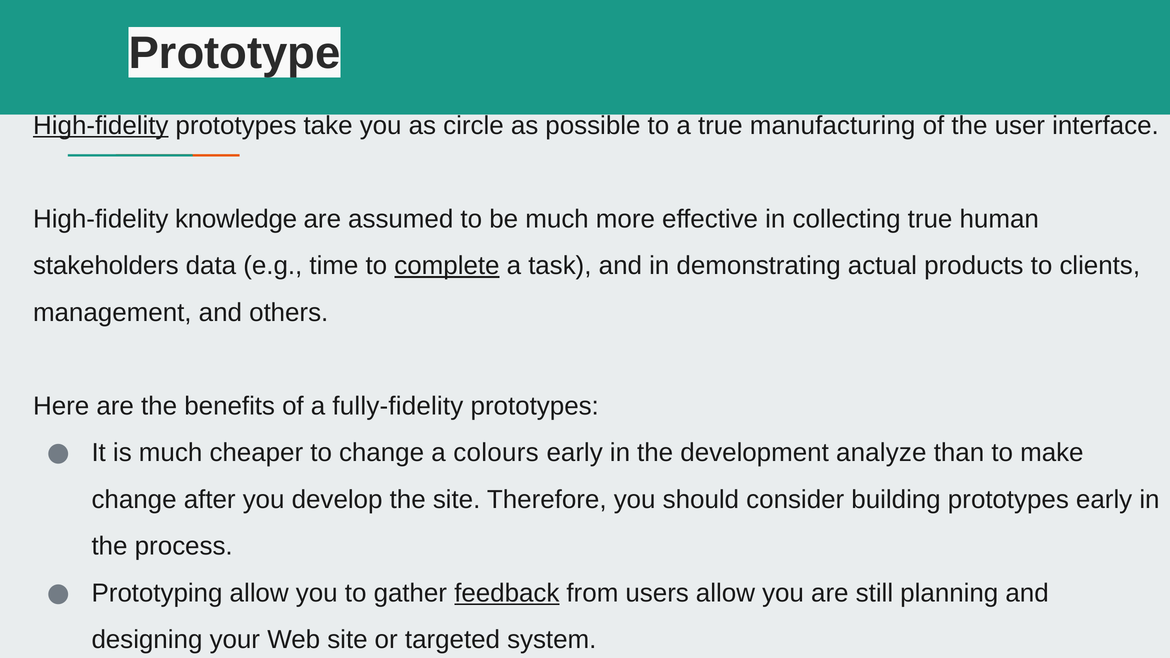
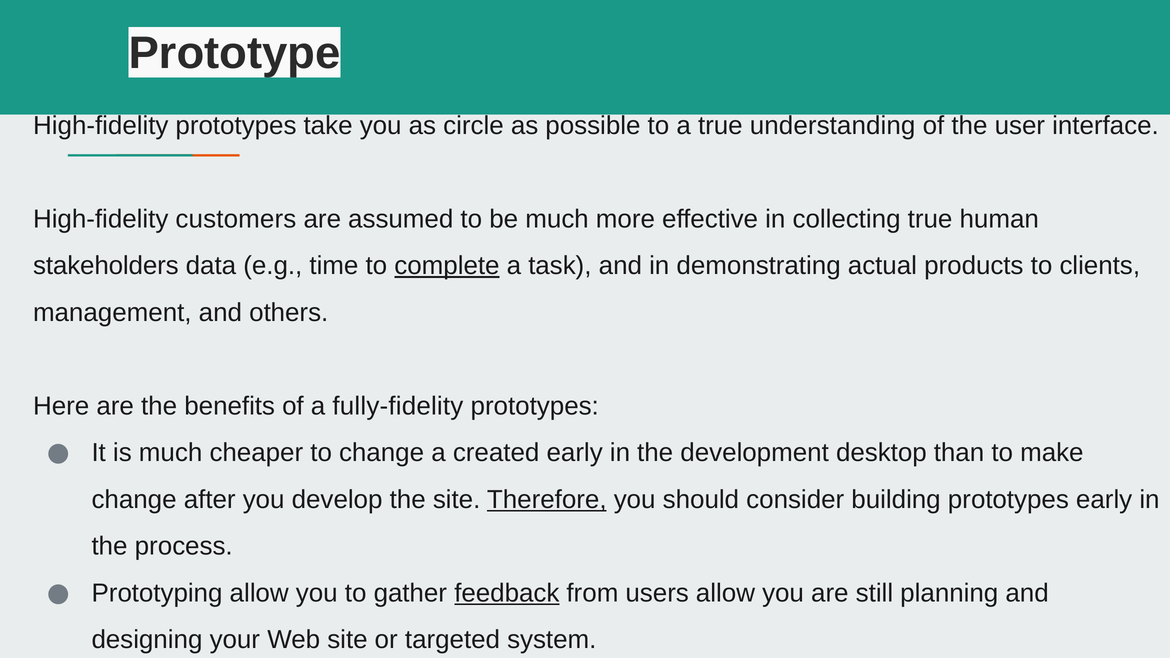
High-fidelity at (101, 126) underline: present -> none
manufacturing: manufacturing -> understanding
knowledge: knowledge -> customers
colours: colours -> created
analyze: analyze -> desktop
Therefore underline: none -> present
